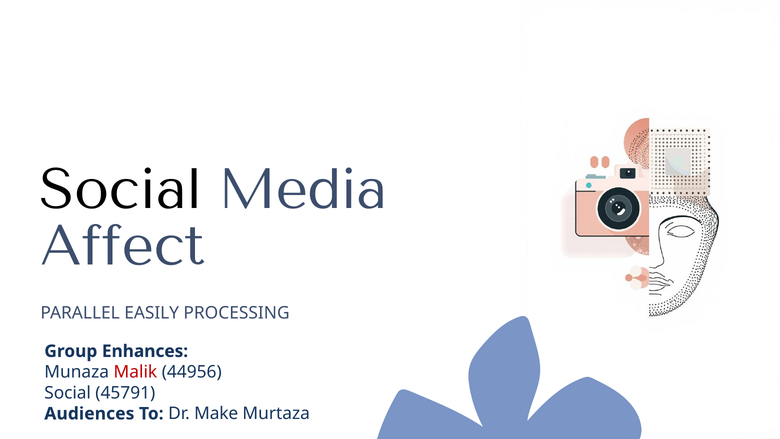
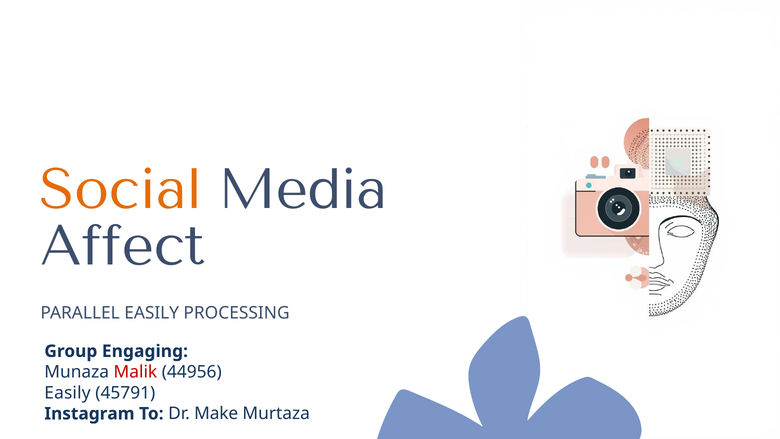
Social at (121, 189) colour: black -> orange
Enhances: Enhances -> Engaging
Social at (68, 393): Social -> Easily
Audiences: Audiences -> Instagram
